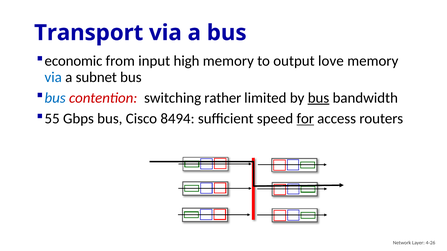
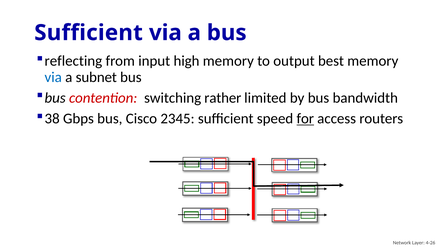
Transport at (89, 33): Transport -> Sufficient
economic: economic -> reflecting
love: love -> best
bus at (55, 98) colour: blue -> black
bus at (318, 98) underline: present -> none
55: 55 -> 38
8494: 8494 -> 2345
